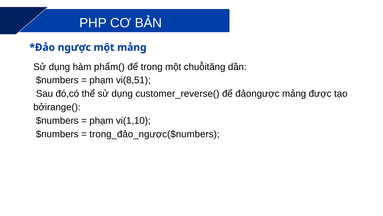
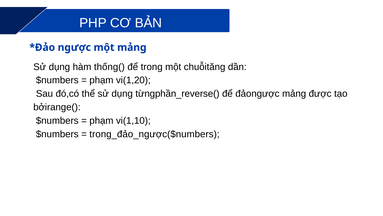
phẩm(: phẩm( -> thống(
vi(8,51: vi(8,51 -> vi(1,20
customer_reverse(: customer_reverse( -> từngphần_reverse(
